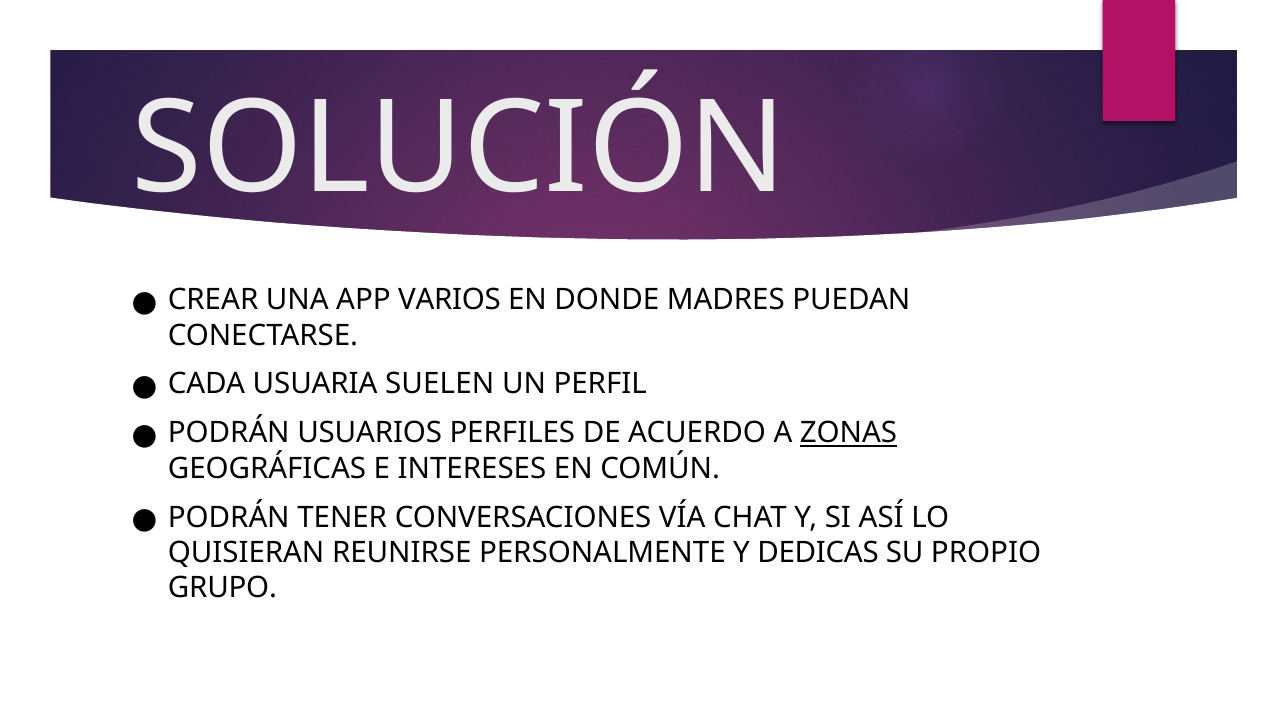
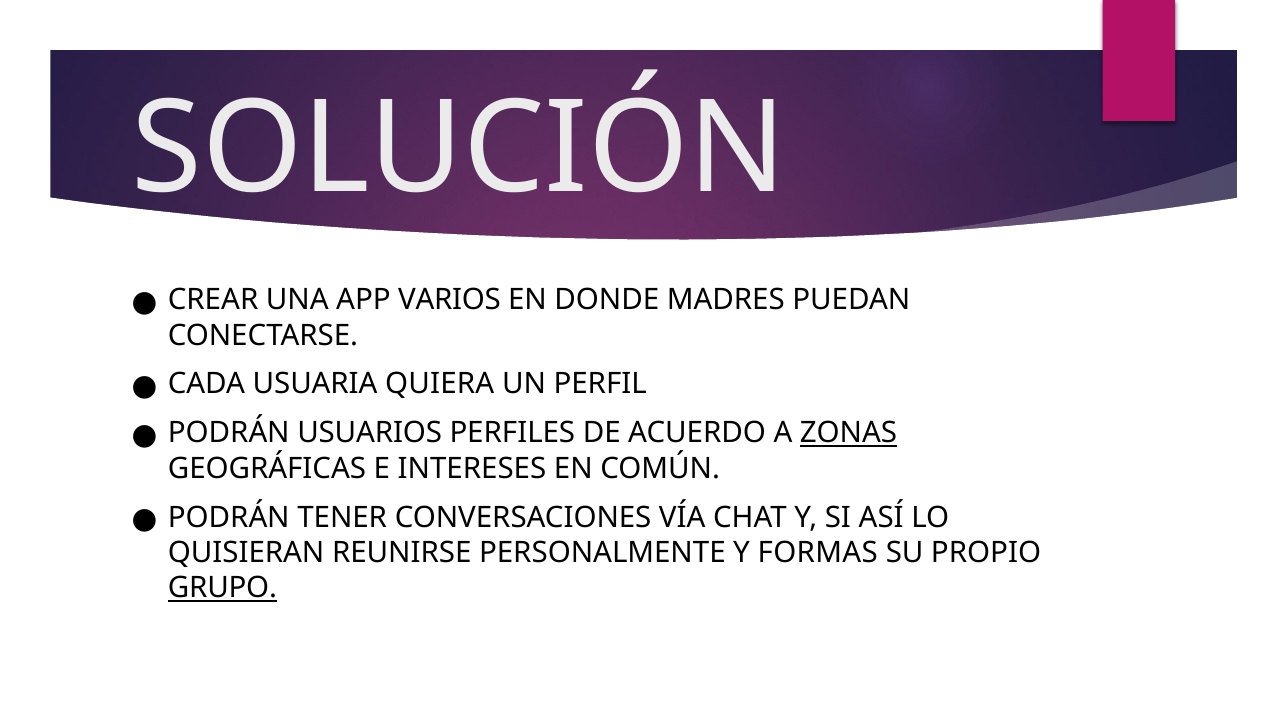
SUELEN: SUELEN -> QUIERA
DEDICAS: DEDICAS -> FORMAS
GRUPO underline: none -> present
